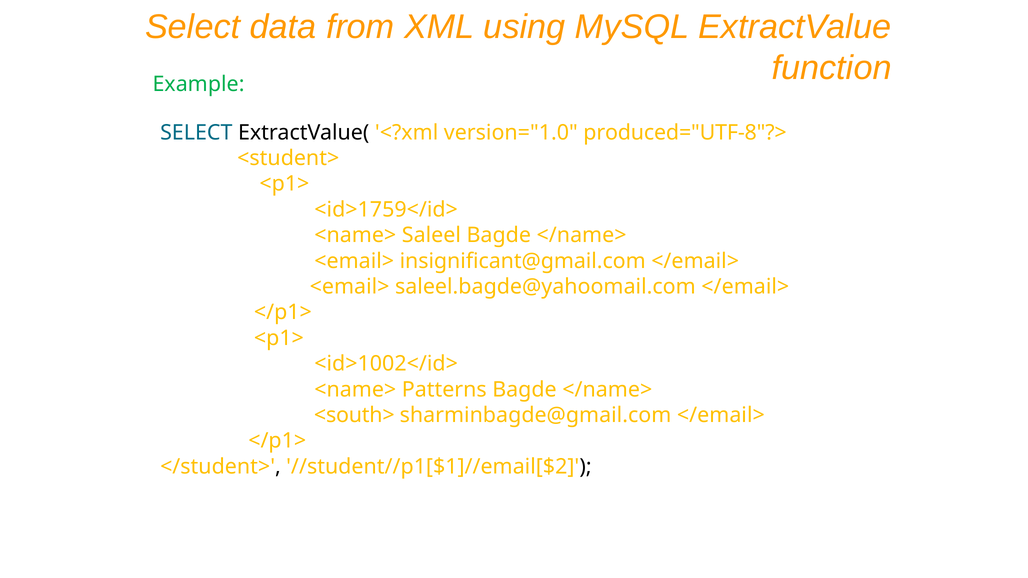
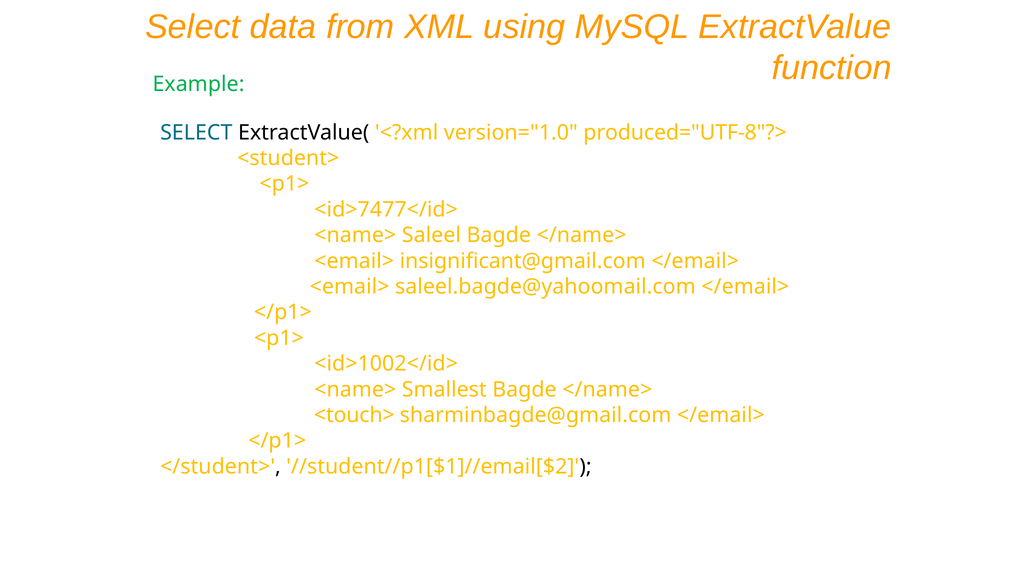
<id>1759</id>: <id>1759</id> -> <id>7477</id>
Patterns: Patterns -> Smallest
<south>: <south> -> <touch>
